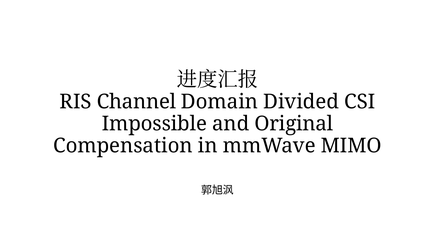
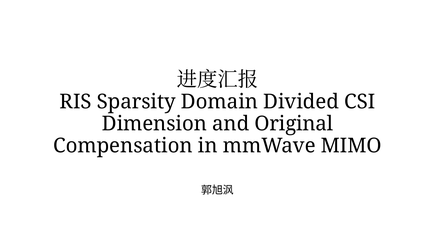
Channel: Channel -> Sparsity
Impossible: Impossible -> Dimension
